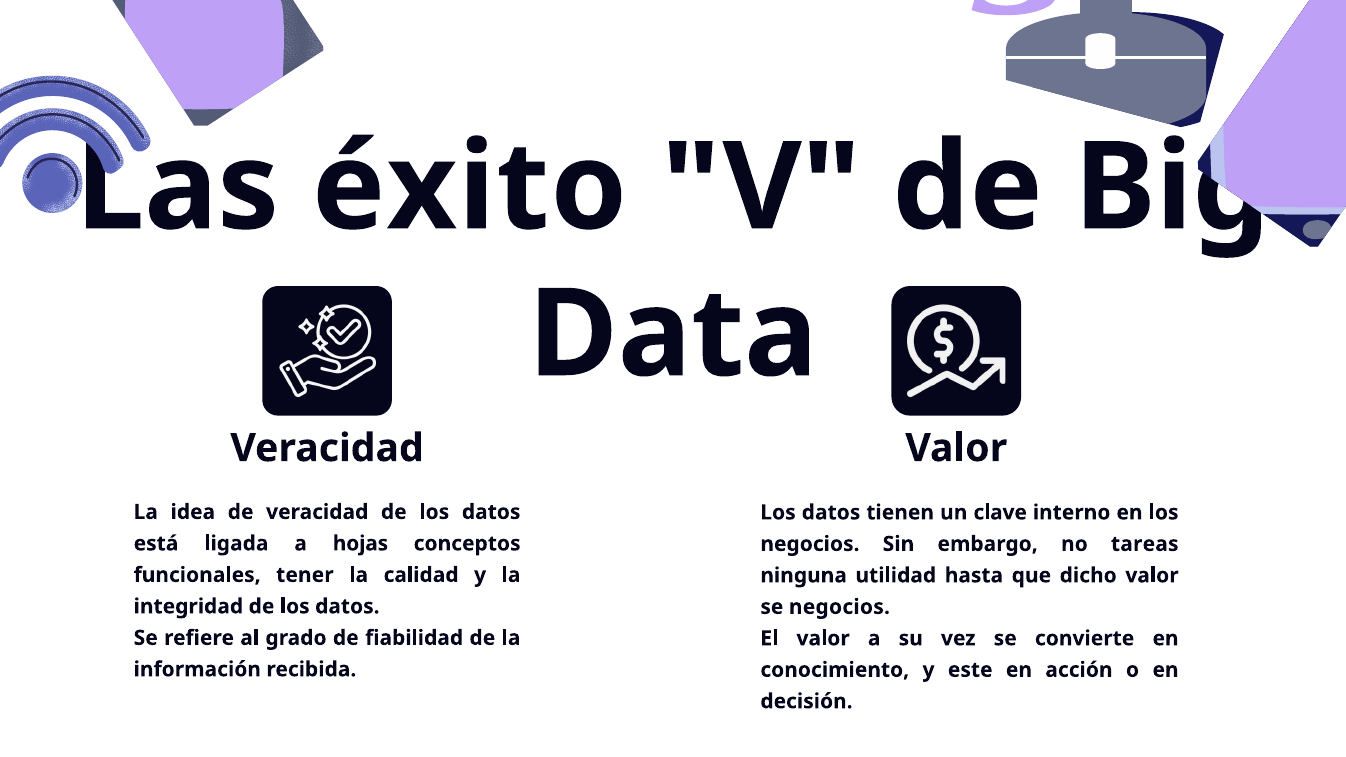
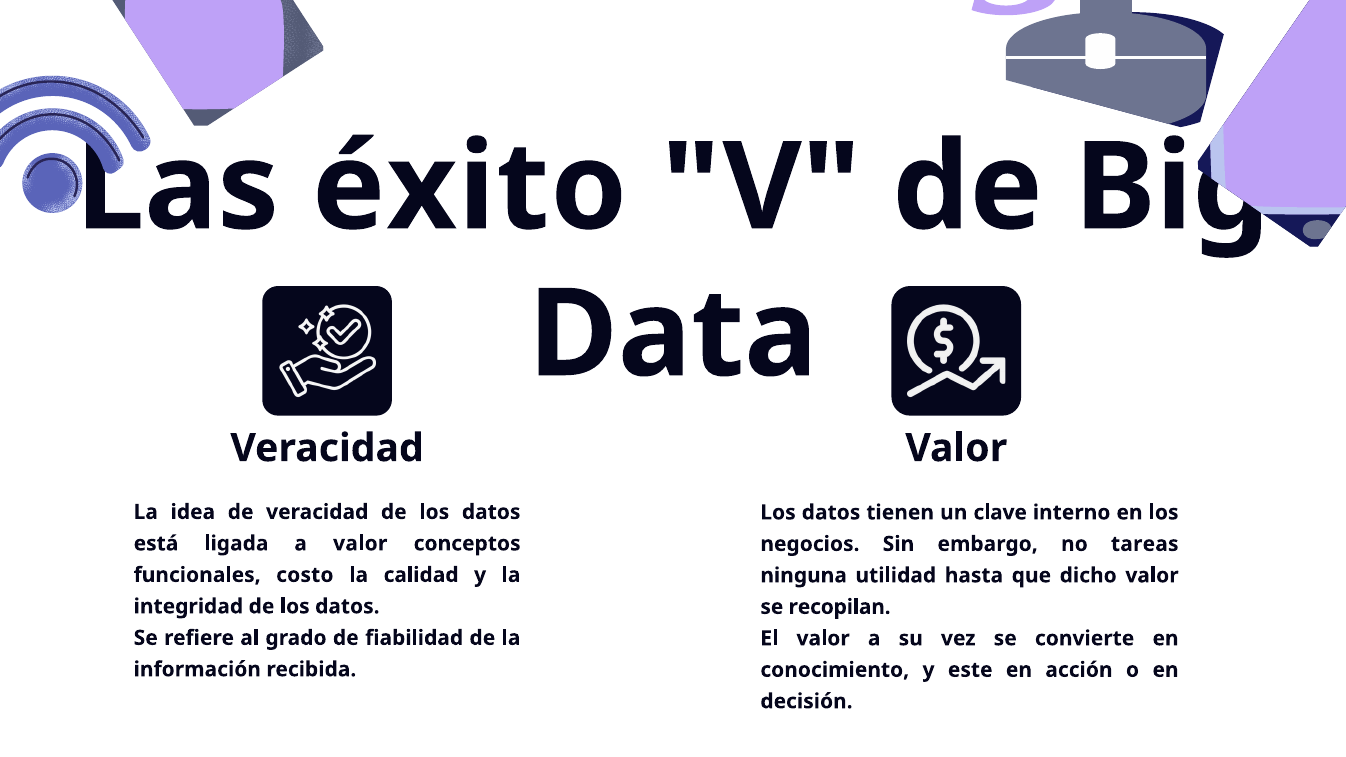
a hojas: hojas -> valor
tener: tener -> costo
se negocios: negocios -> recopilan
